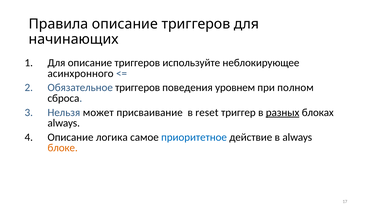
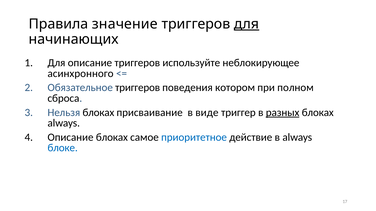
Правила описание: описание -> значение
для at (246, 24) underline: none -> present
уровнем: уровнем -> котором
Нельзя может: может -> блоках
reset: reset -> виде
Описание логика: логика -> блоках
блоке colour: orange -> blue
